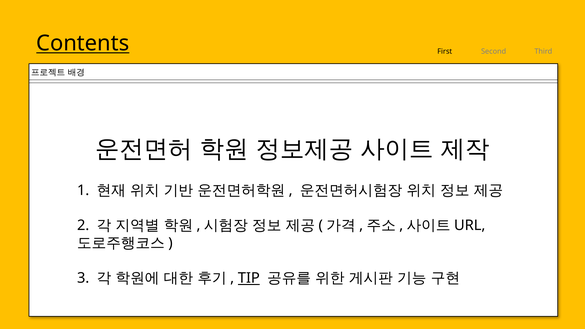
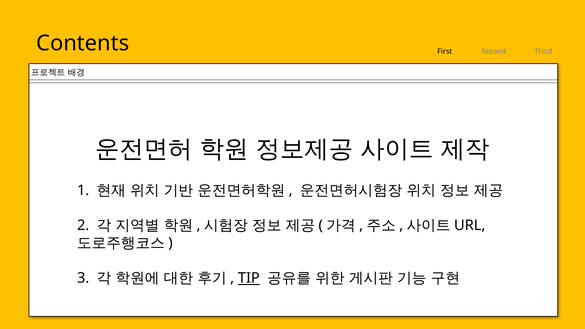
Contents underline: present -> none
